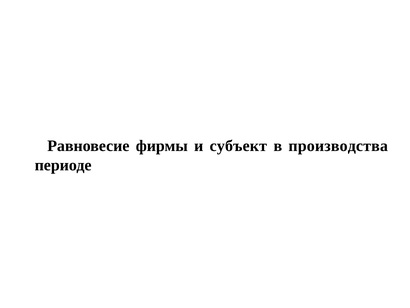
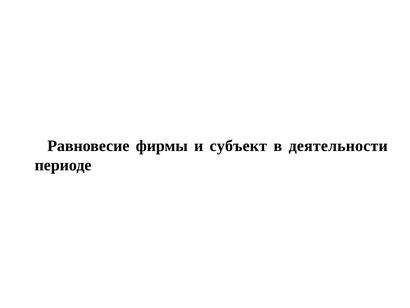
производства: производства -> деятельности
